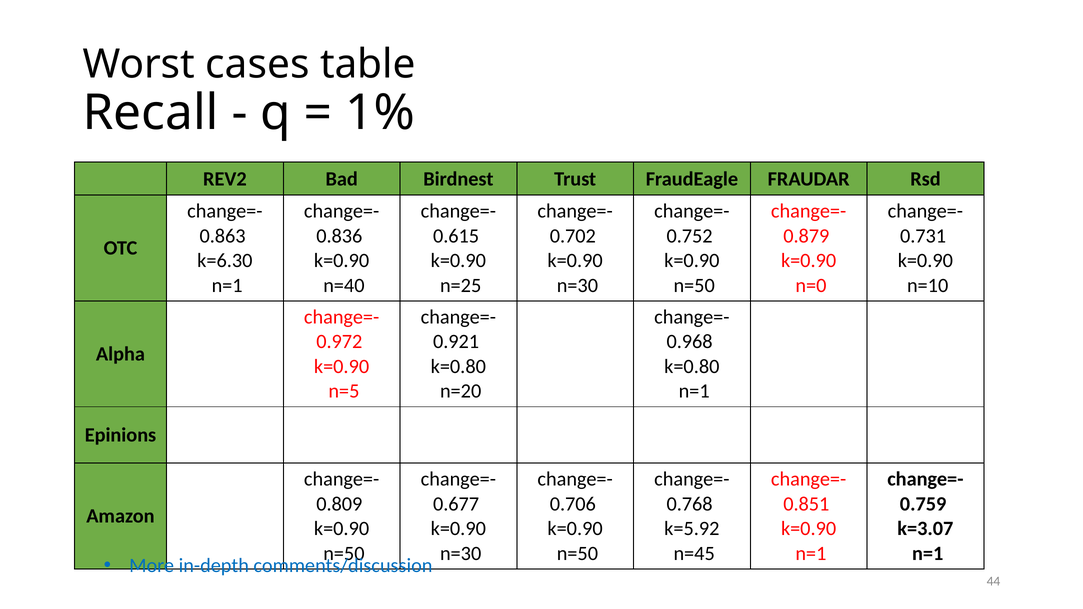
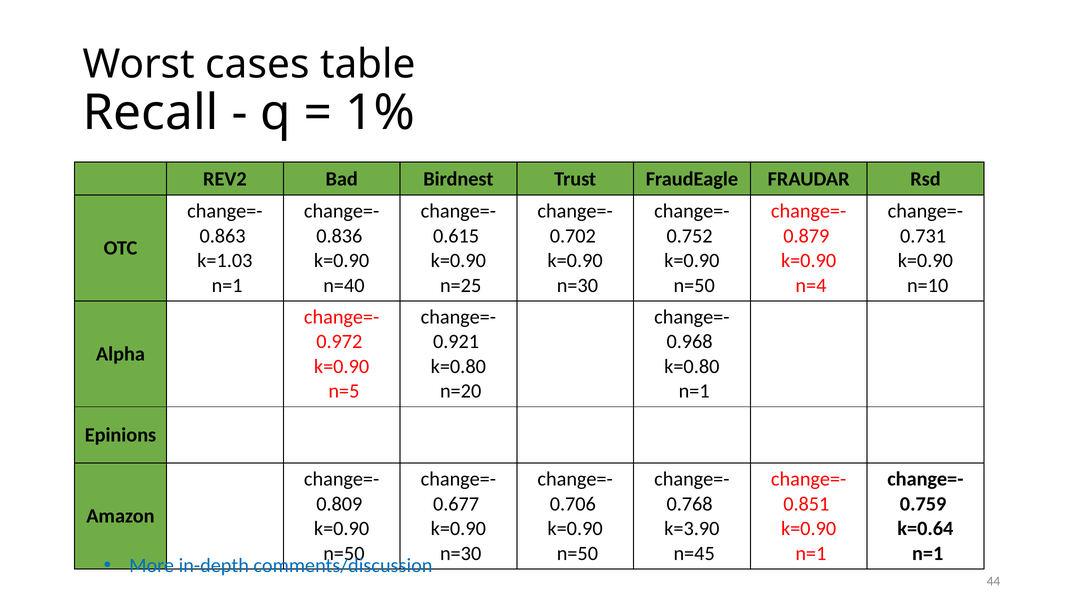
k=6.30: k=6.30 -> k=1.03
n=0: n=0 -> n=4
k=5.92: k=5.92 -> k=3.90
k=3.07: k=3.07 -> k=0.64
